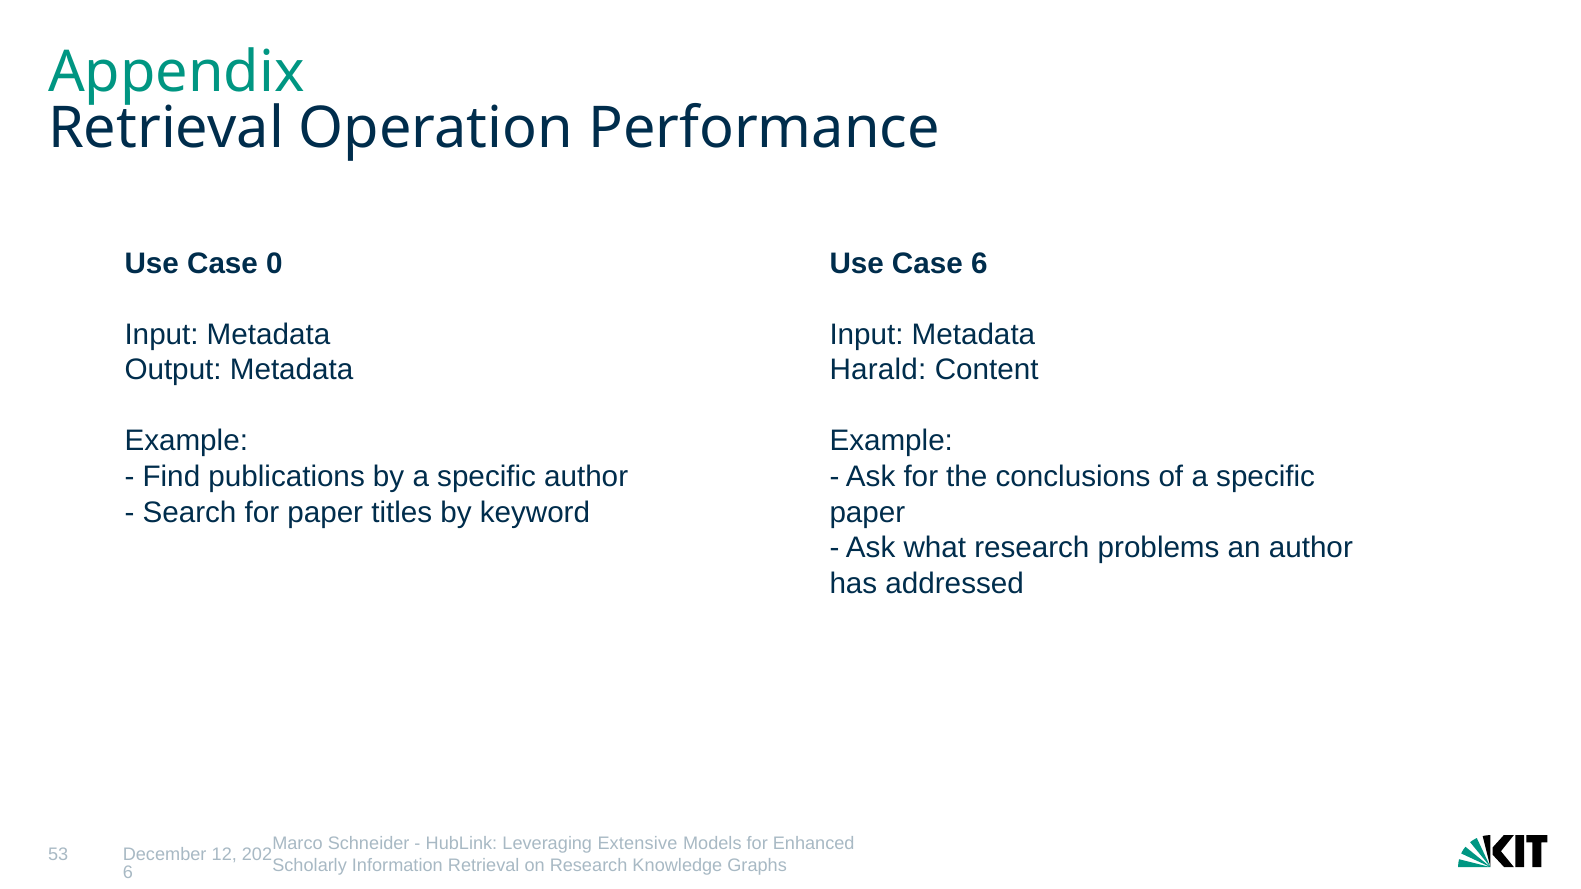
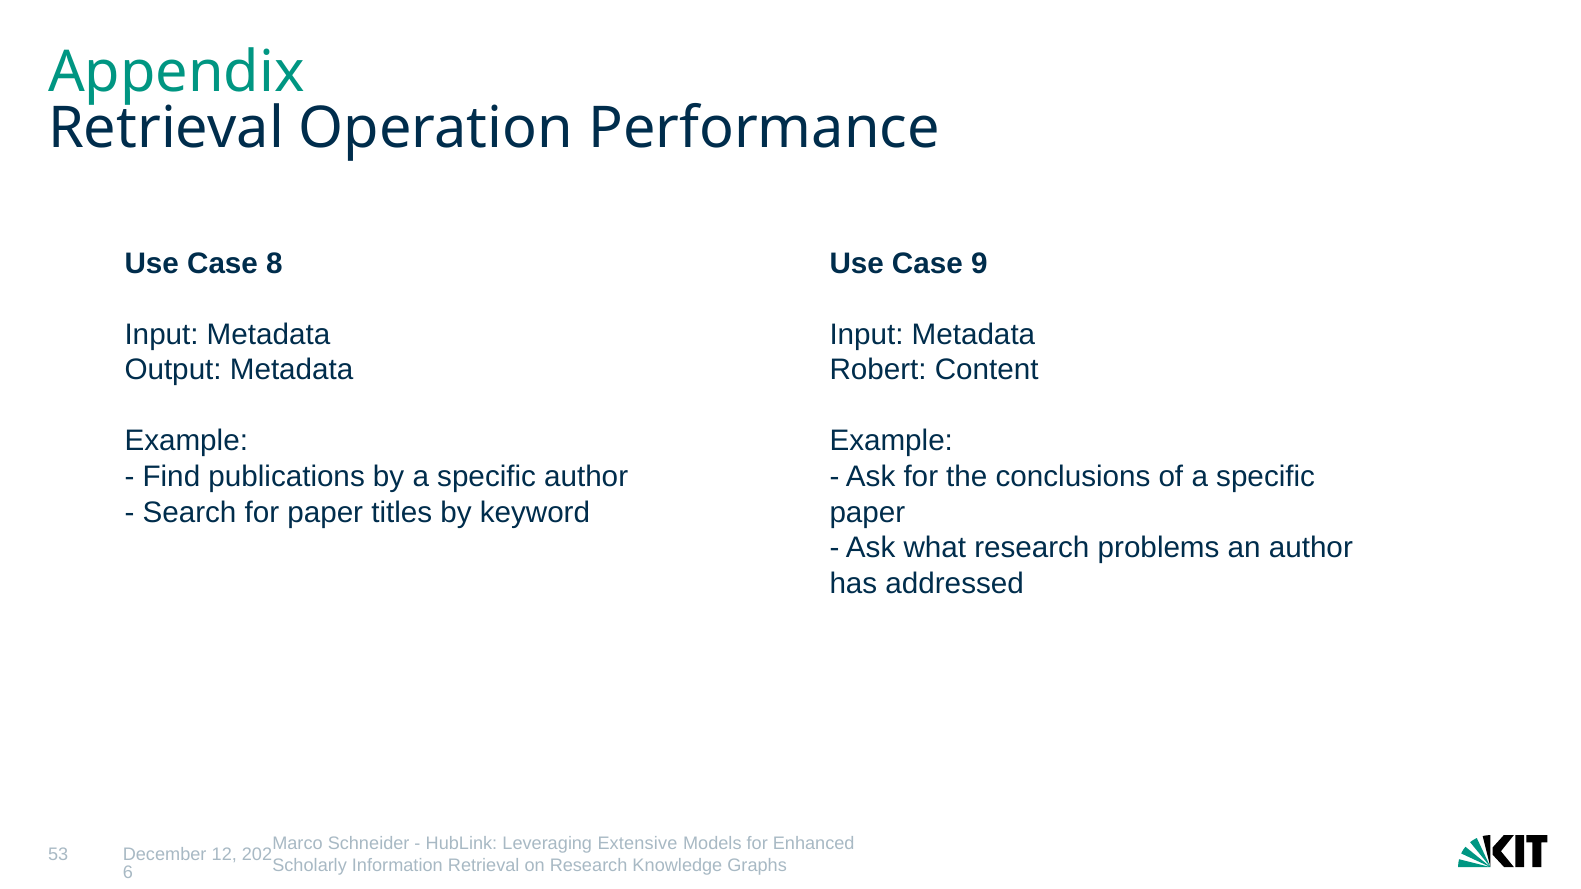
0: 0 -> 8
Case 6: 6 -> 9
Harald: Harald -> Robert
